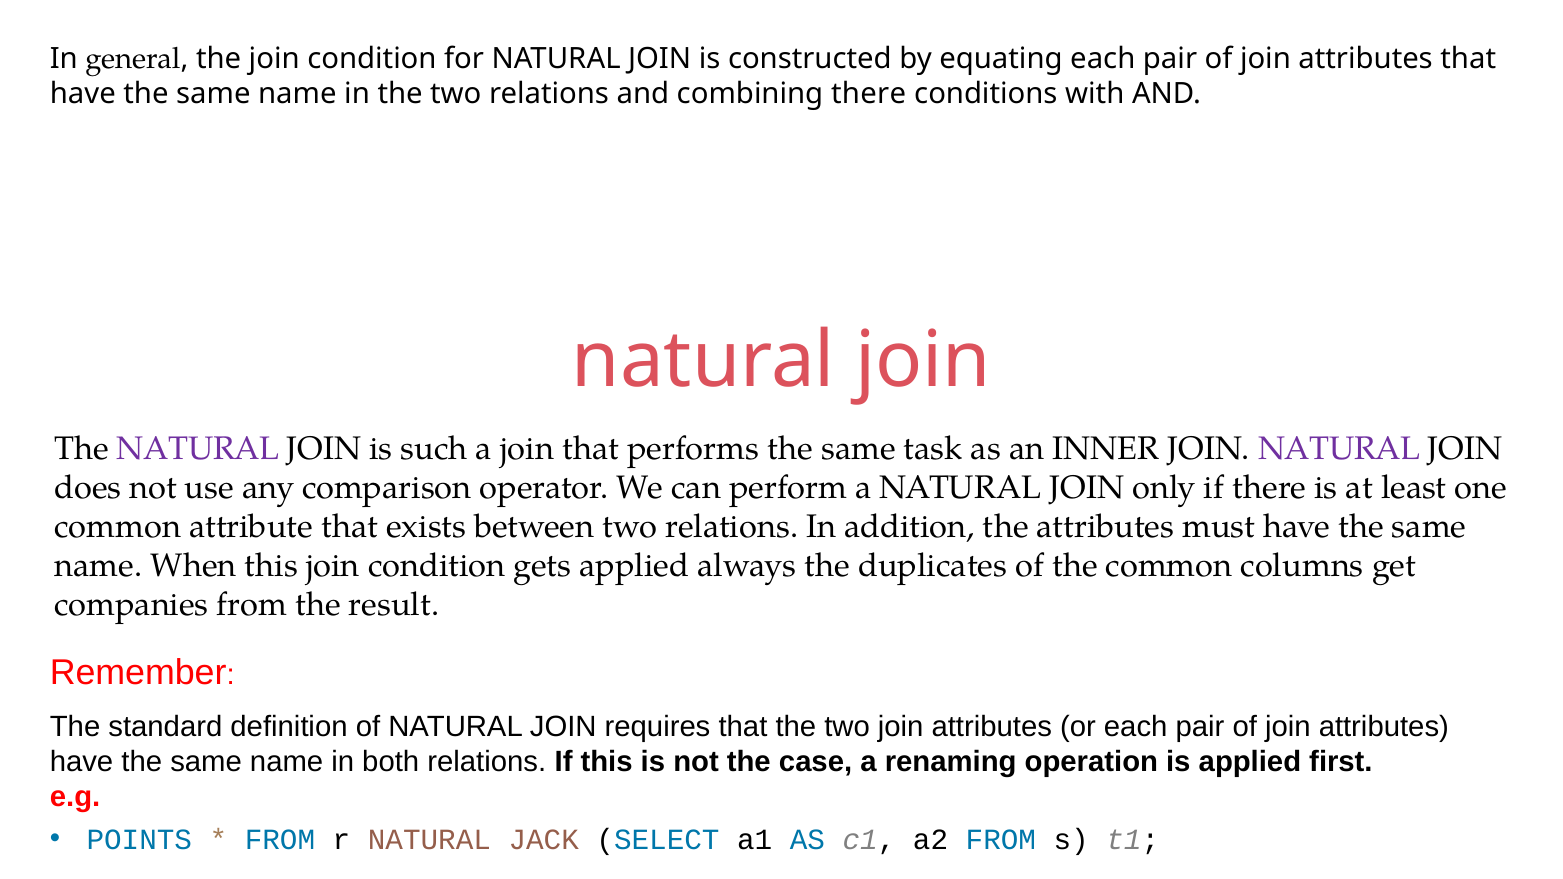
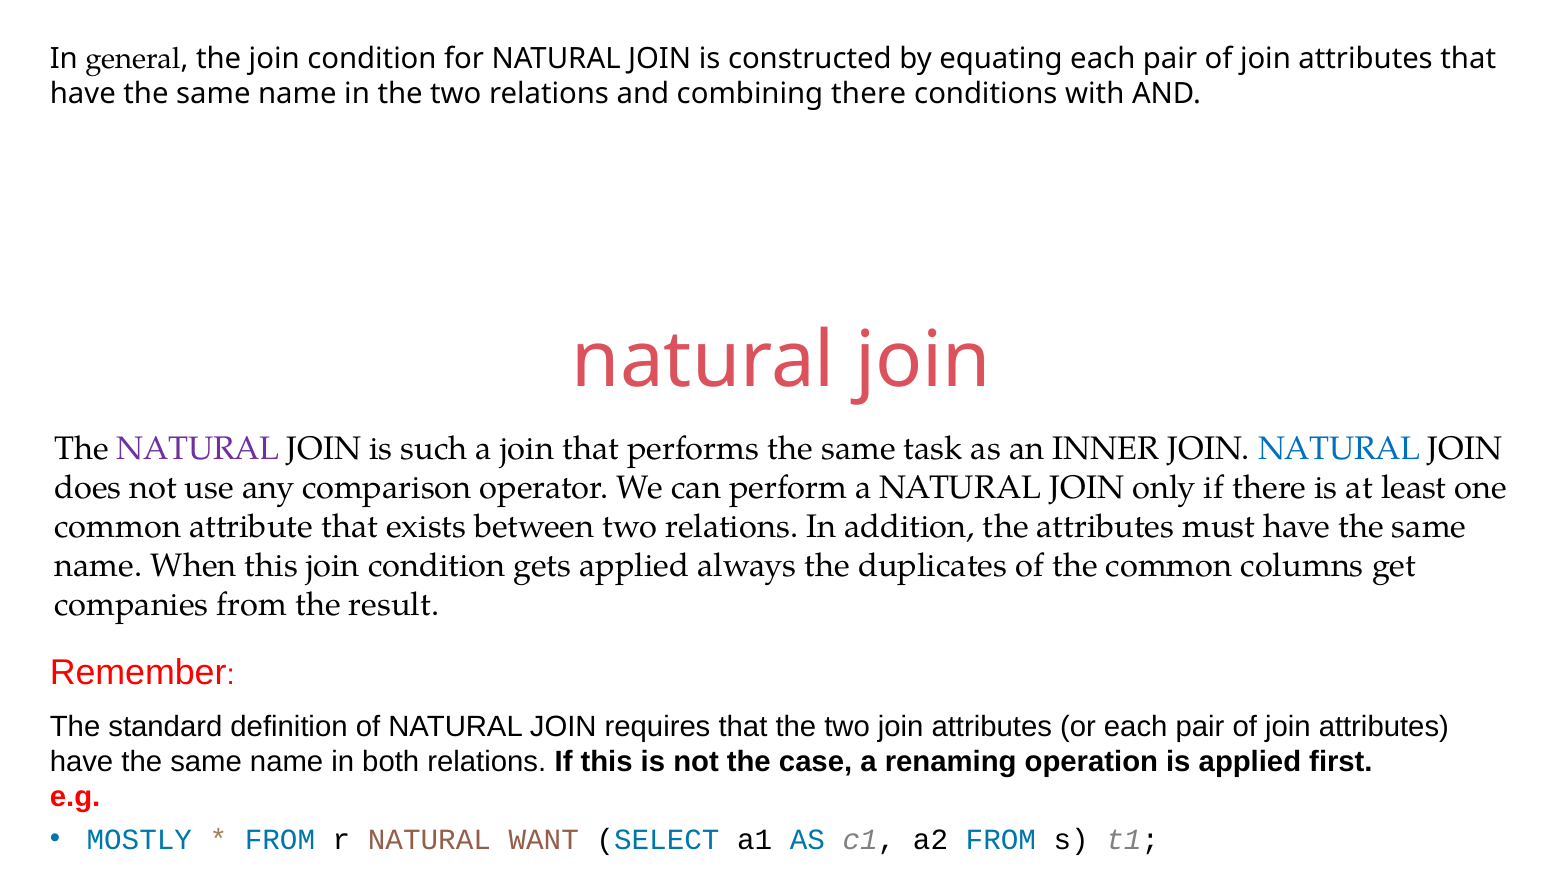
NATURAL at (1339, 449) colour: purple -> blue
POINTS: POINTS -> MOSTLY
JACK: JACK -> WANT
